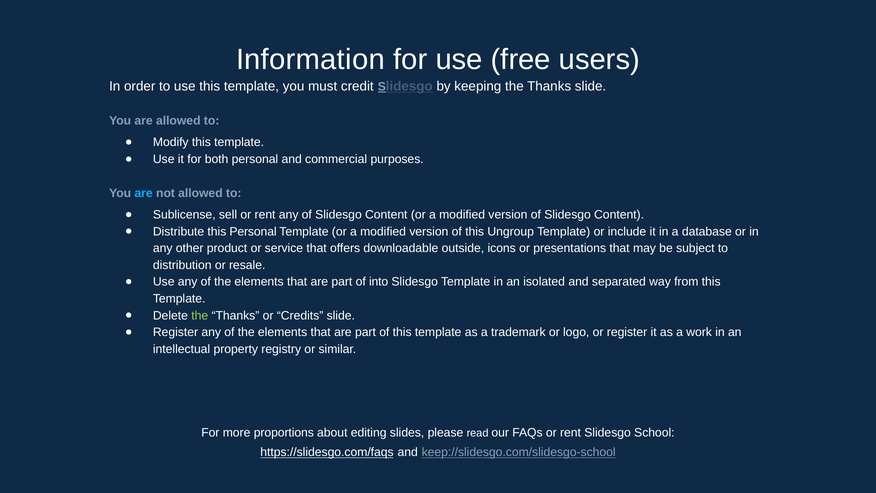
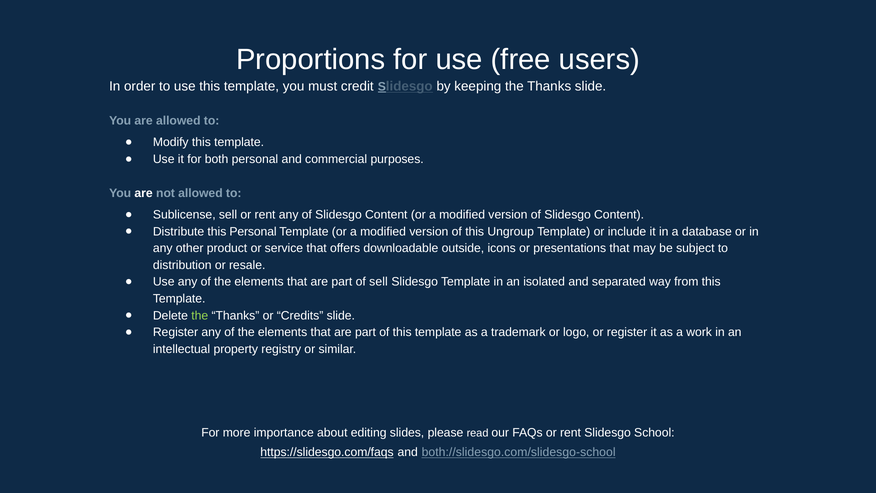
Information: Information -> Proportions
are at (144, 193) colour: light blue -> white
of into: into -> sell
proportions: proportions -> importance
keep://slidesgo.com/slidesgo-school: keep://slidesgo.com/slidesgo-school -> both://slidesgo.com/slidesgo-school
